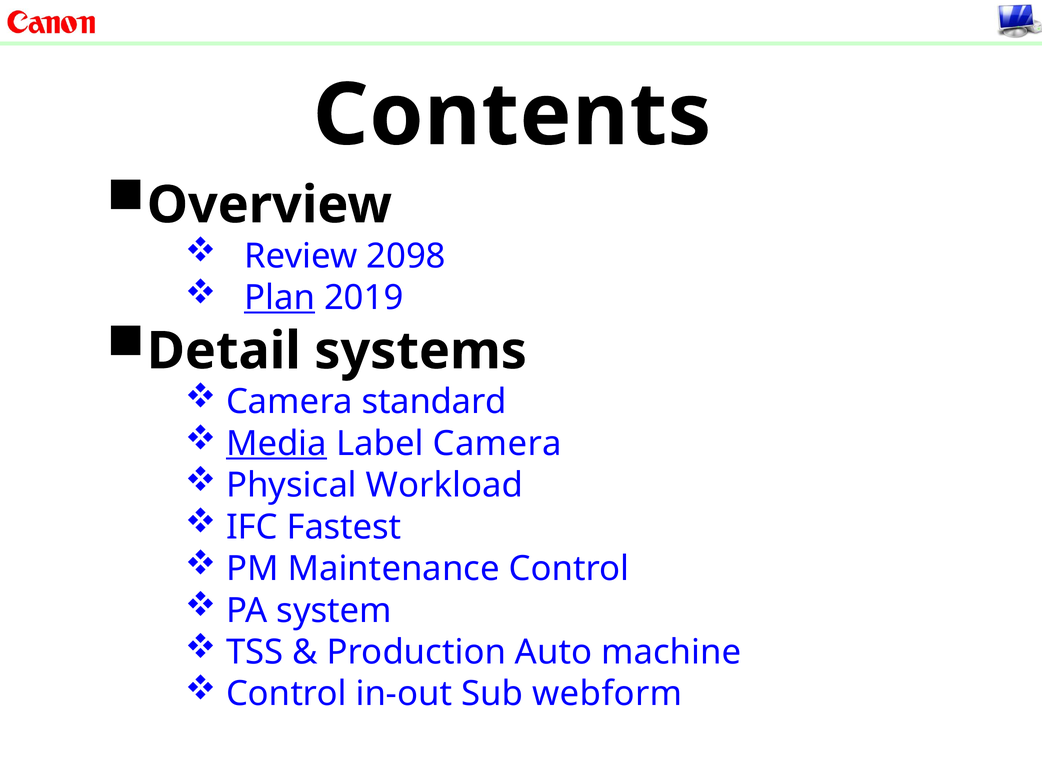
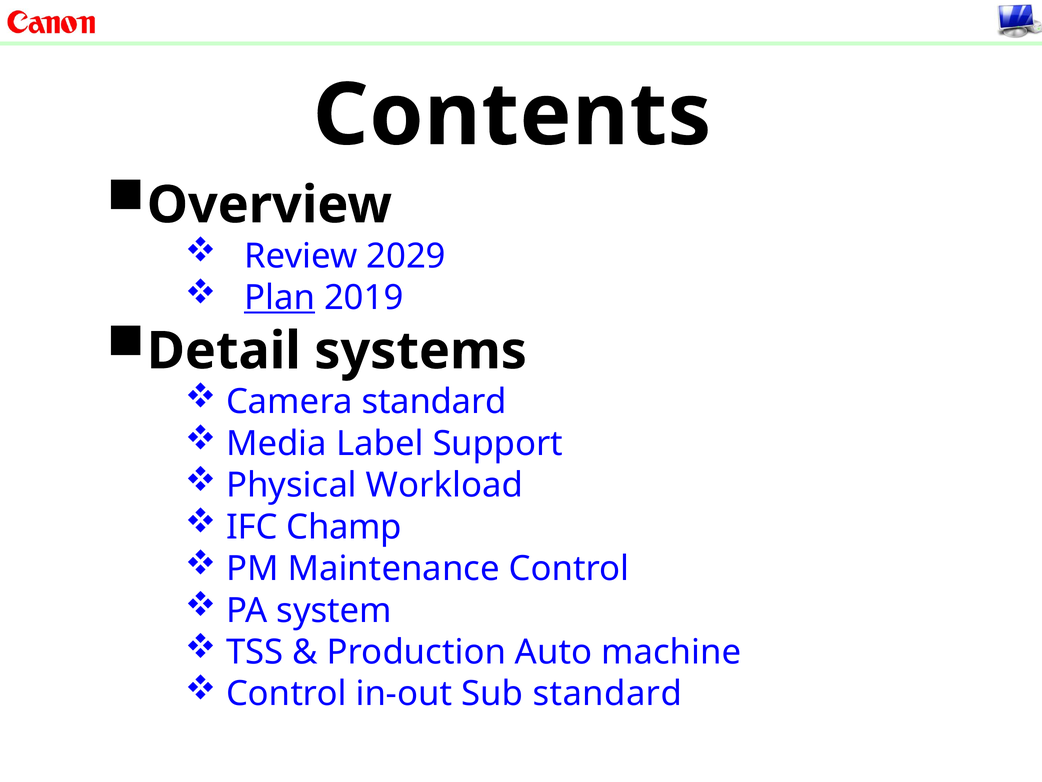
2098: 2098 -> 2029
Media underline: present -> none
Label Camera: Camera -> Support
Fastest: Fastest -> Champ
Sub webform: webform -> standard
